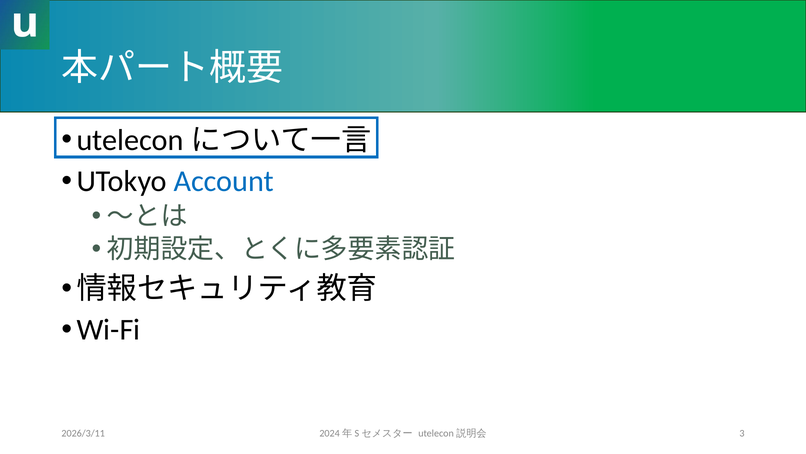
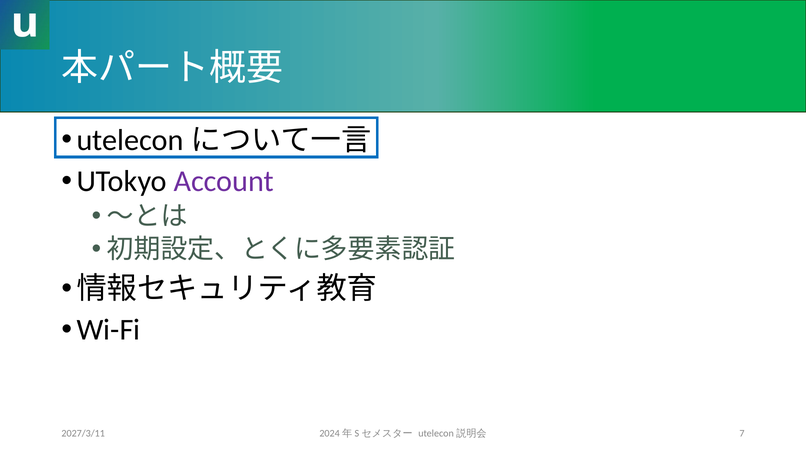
Account colour: blue -> purple
2026/3/11: 2026/3/11 -> 2027/3/11
3: 3 -> 7
